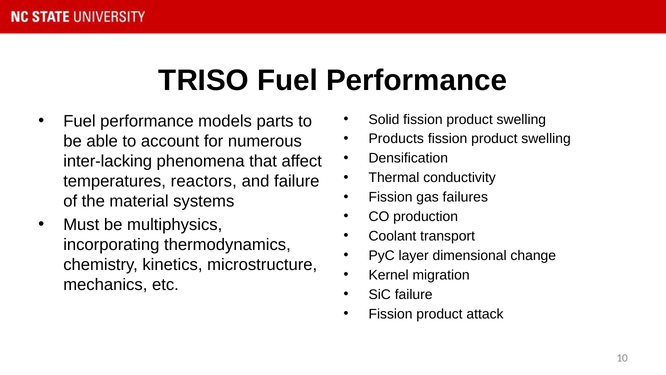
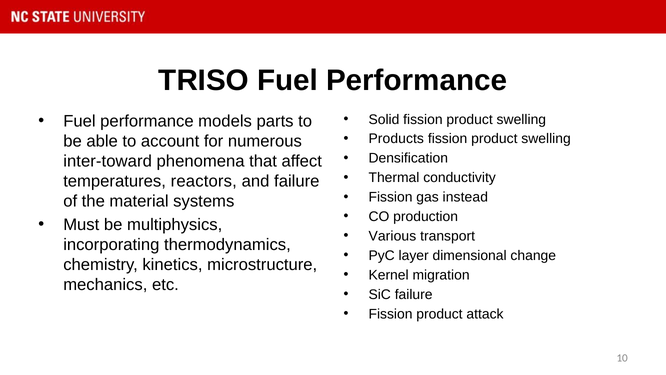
inter-lacking: inter-lacking -> inter-toward
failures: failures -> instead
Coolant: Coolant -> Various
